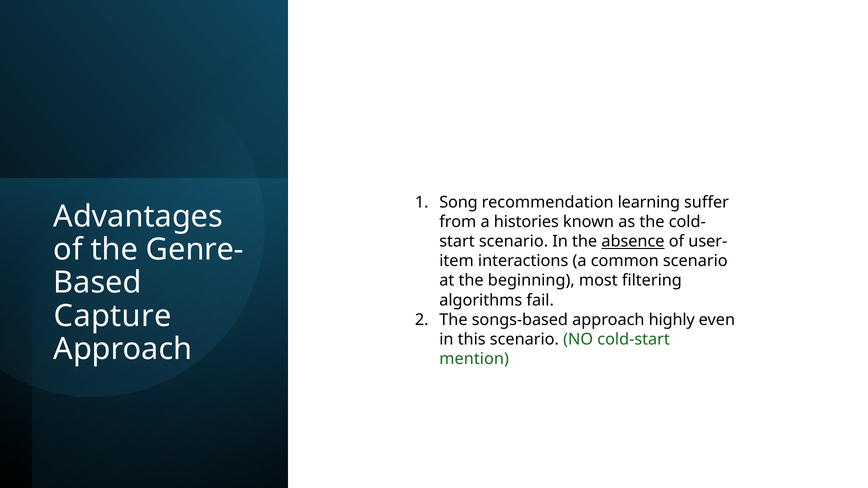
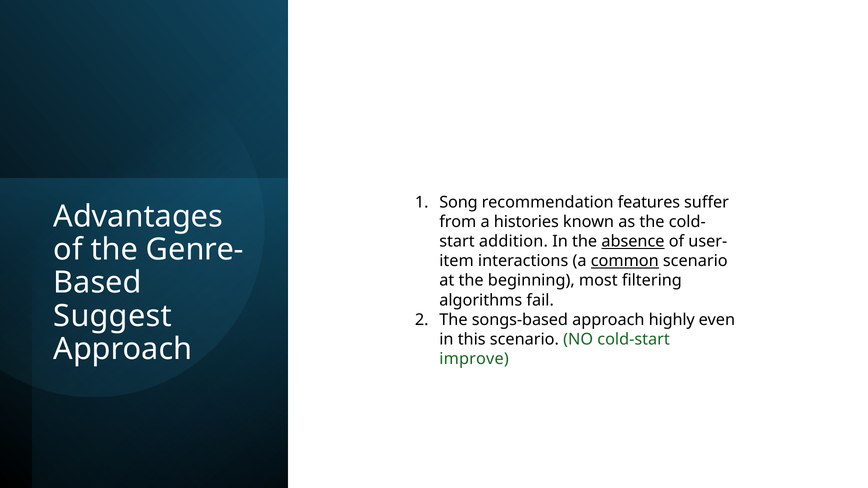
learning: learning -> features
scenario at (514, 242): scenario -> addition
common underline: none -> present
Capture: Capture -> Suggest
mention: mention -> improve
